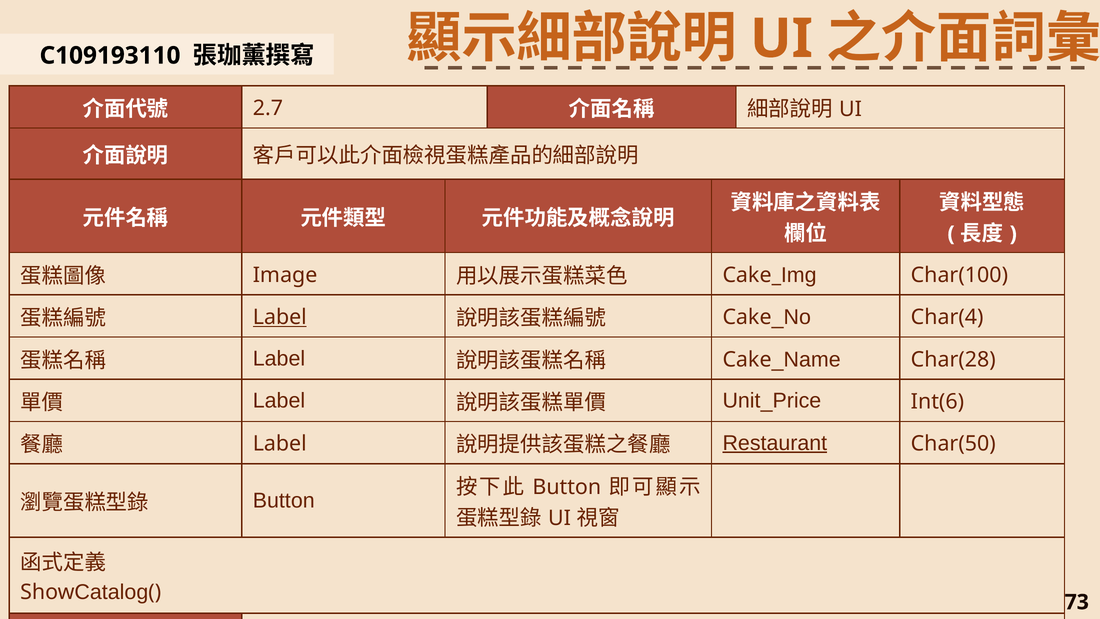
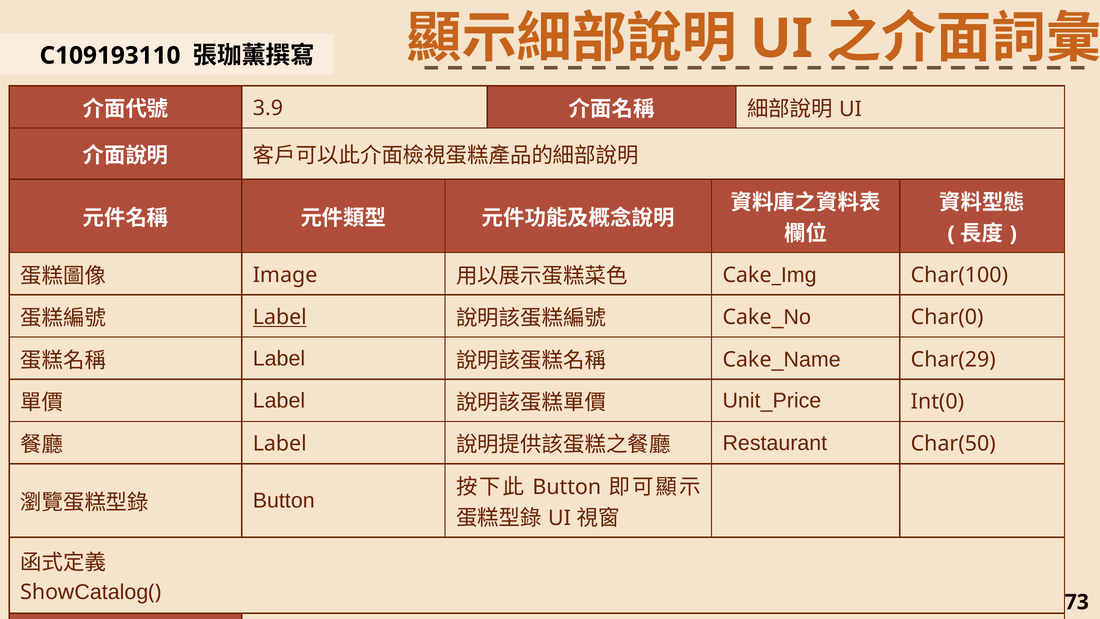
2.7: 2.7 -> 3.9
Char(4: Char(4 -> Char(0
Char(28: Char(28 -> Char(29
Int(6: Int(6 -> Int(0
Restaurant underline: present -> none
